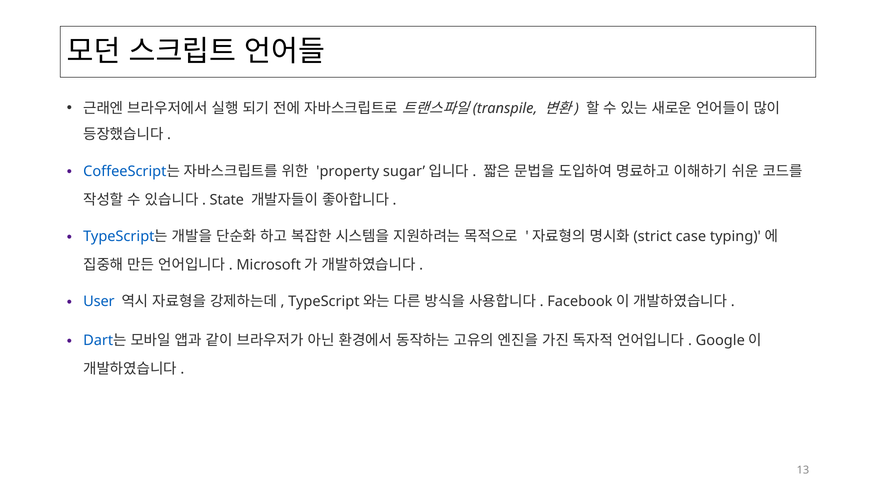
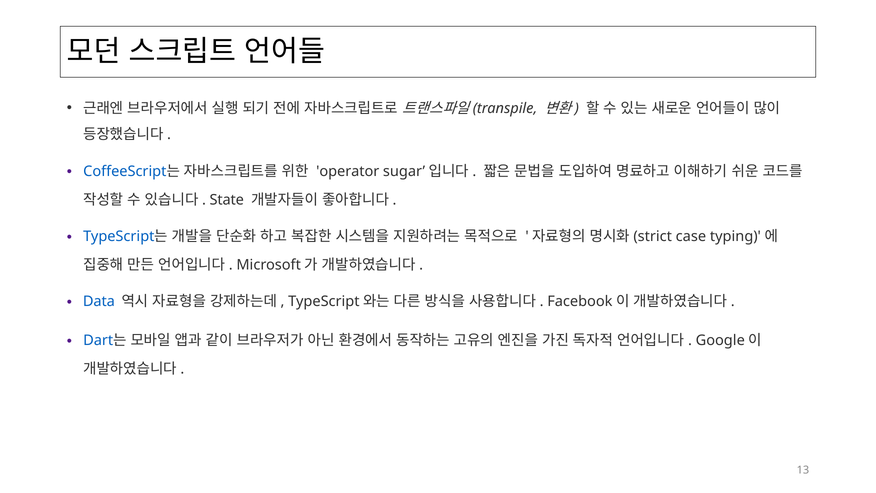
property: property -> operator
User: User -> Data
